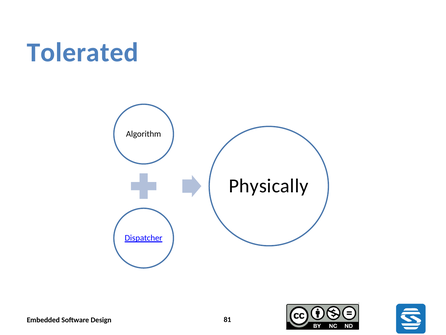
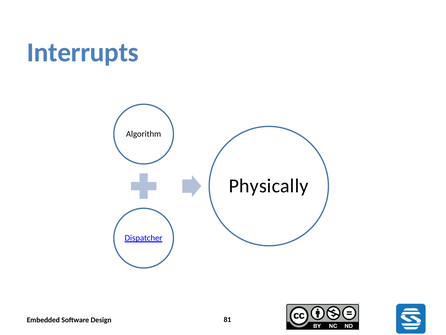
Tolerated: Tolerated -> Interrupts
